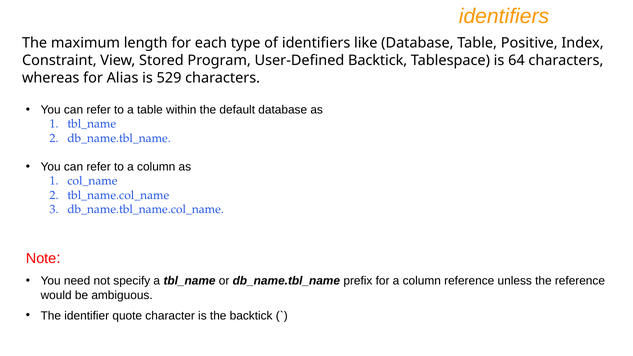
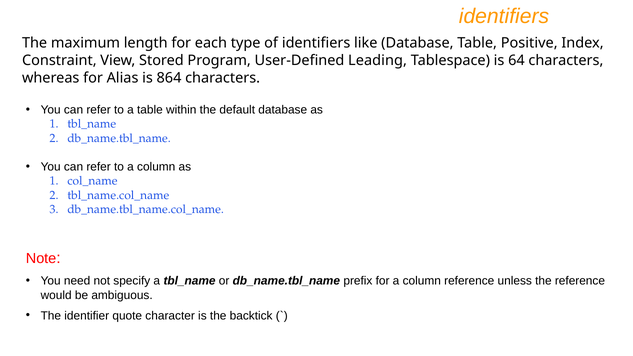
User-Defined Backtick: Backtick -> Leading
529: 529 -> 864
